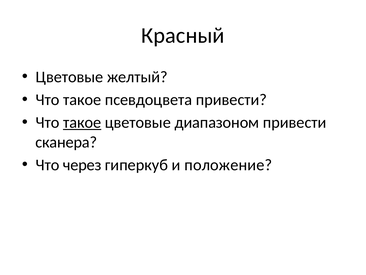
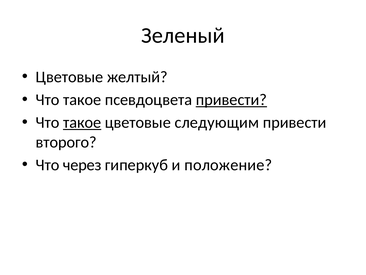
Красный: Красный -> Зеленый
привести at (231, 100) underline: none -> present
диапазоном: диапазоном -> следующим
сканера: сканера -> второго
